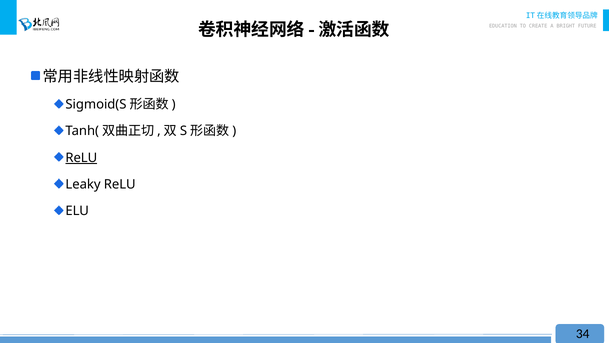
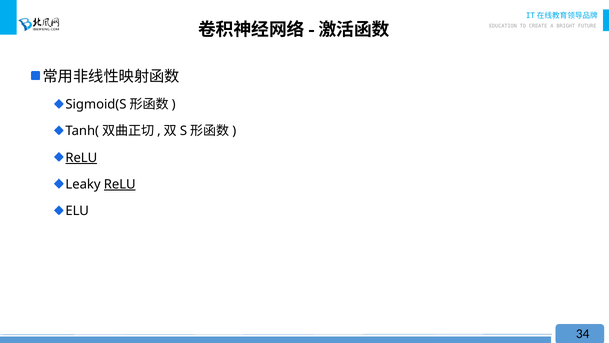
ReLU at (120, 184) underline: none -> present
